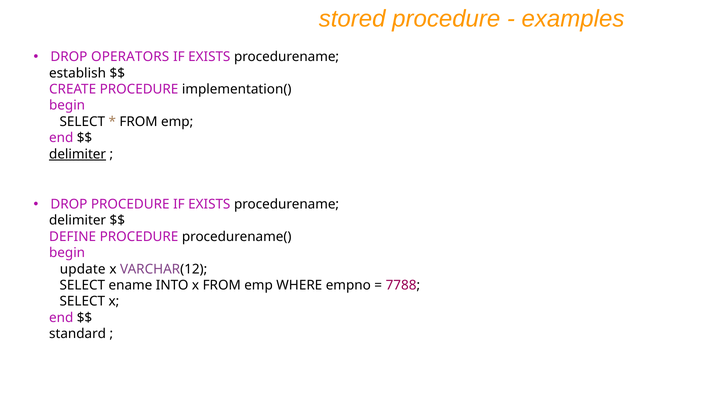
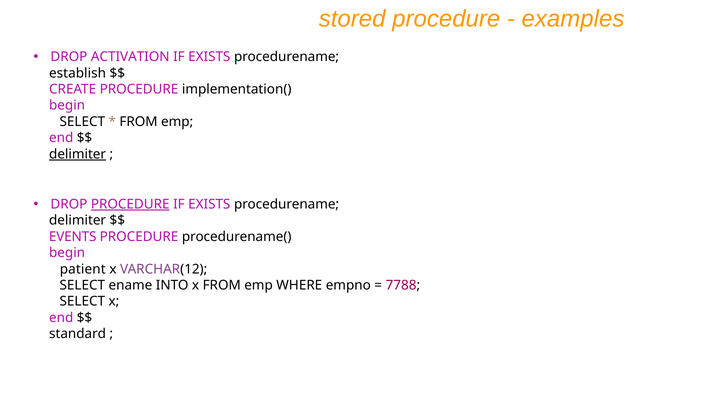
OPERATORS: OPERATORS -> ACTIVATION
PROCEDURE at (130, 204) underline: none -> present
DEFINE: DEFINE -> EVENTS
update: update -> patient
